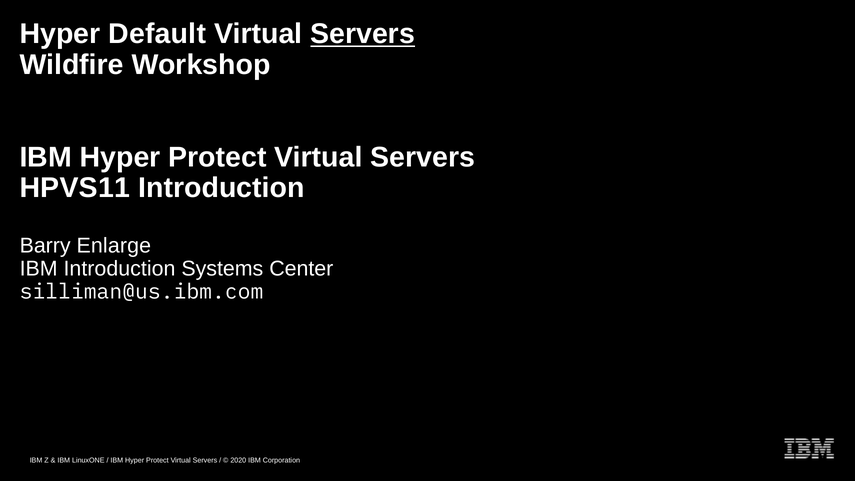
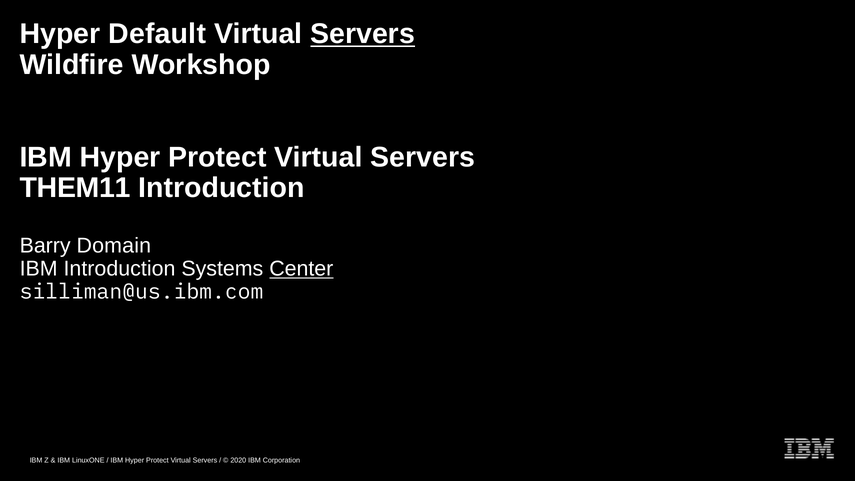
HPVS11: HPVS11 -> THEM11
Enlarge: Enlarge -> Domain
Center underline: none -> present
